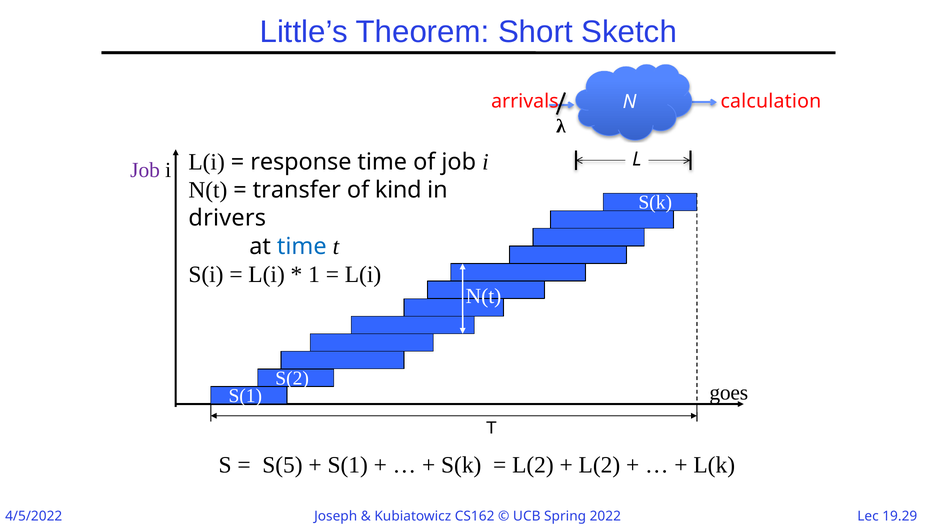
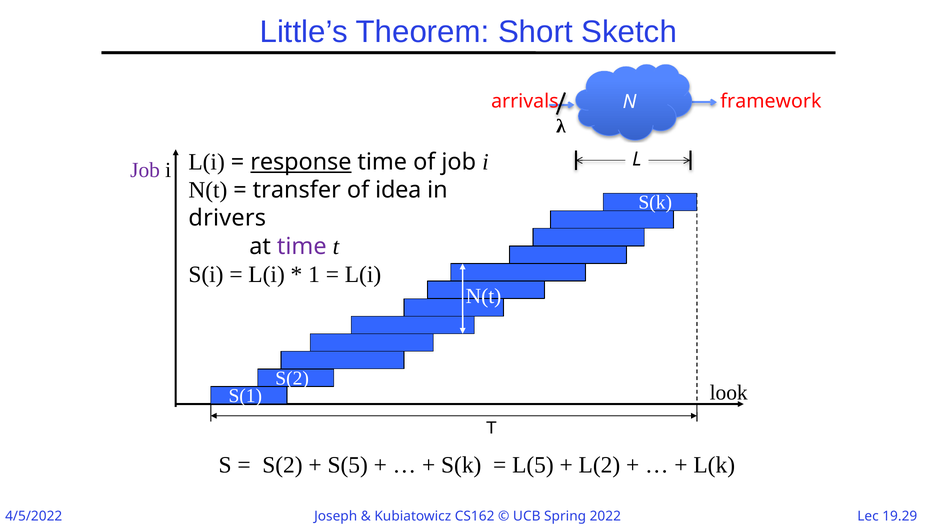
calculation: calculation -> framework
response underline: none -> present
kind: kind -> idea
time at (302, 246) colour: blue -> purple
goes: goes -> look
S(5 at (282, 465): S(5 -> S(2
S(1 at (348, 465): S(1 -> S(5
L(2 at (533, 465): L(2 -> L(5
